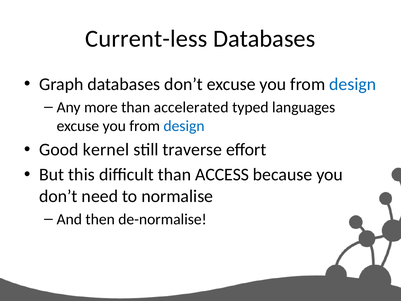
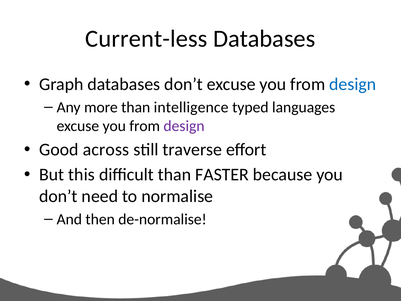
accelerated: accelerated -> intelligence
design at (184, 126) colour: blue -> purple
kernel: kernel -> across
ACCESS: ACCESS -> FASTER
